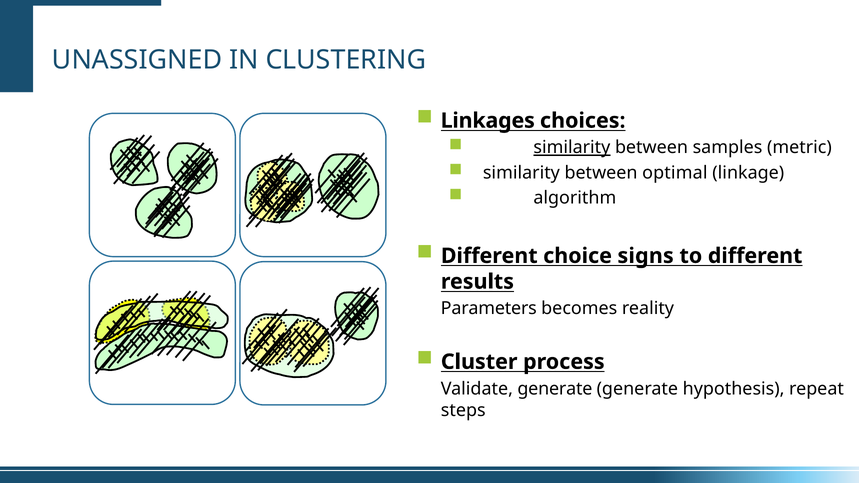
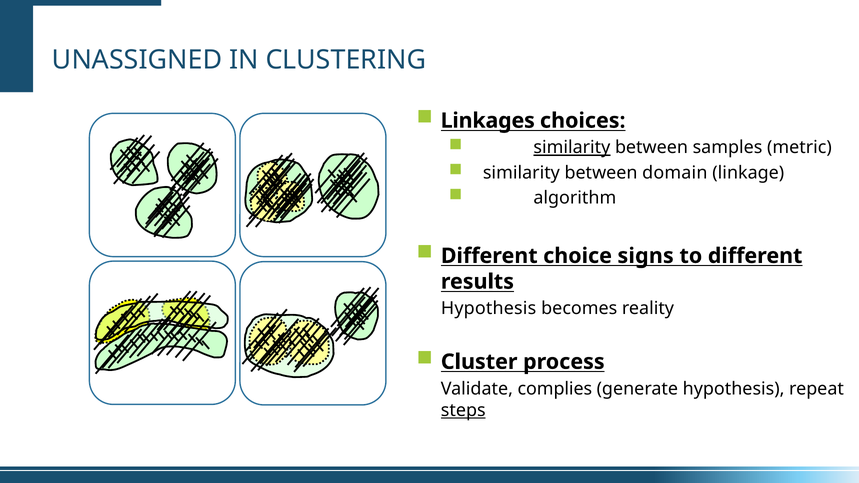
optimal: optimal -> domain
Parameters at (489, 309): Parameters -> Hypothesis
Validate generate: generate -> complies
steps underline: none -> present
